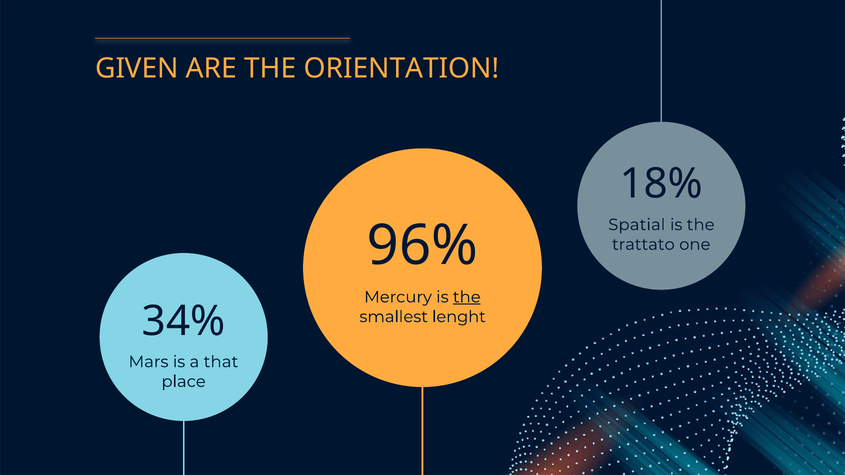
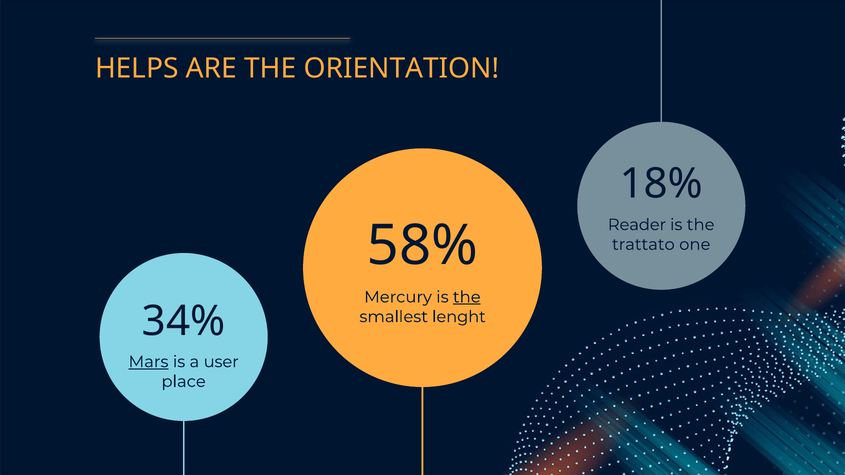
GIVEN: GIVEN -> HELPS
Spatial: Spatial -> Reader
96%: 96% -> 58%
Mars underline: none -> present
that: that -> user
